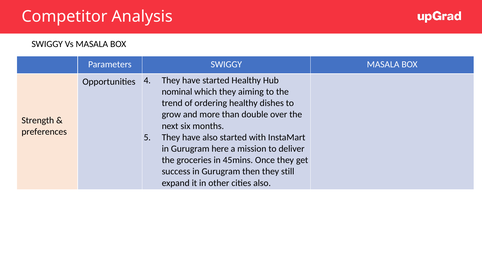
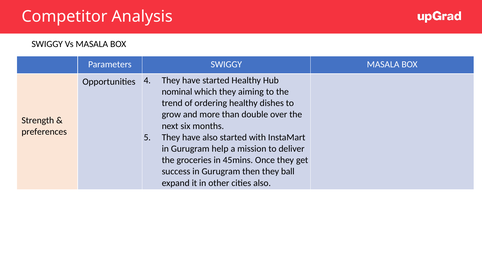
here: here -> help
still: still -> ball
